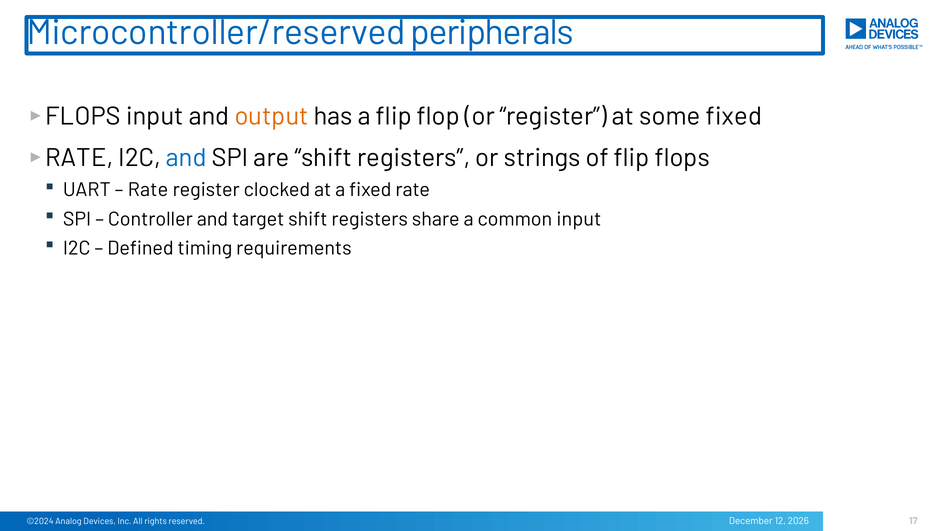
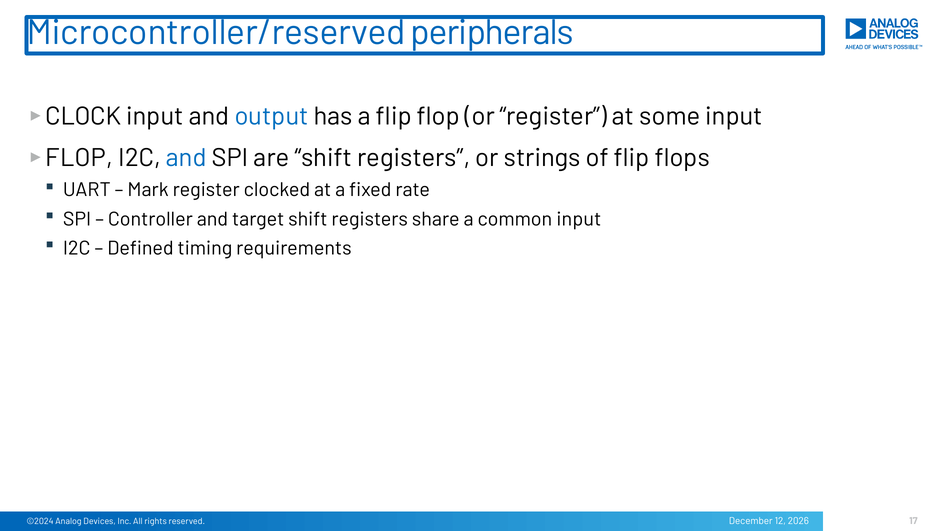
FLOPS at (83, 116): FLOPS -> CLOCK
output colour: orange -> blue
some fixed: fixed -> input
RATE at (79, 158): RATE -> FLOP
Rate at (148, 190): Rate -> Mark
